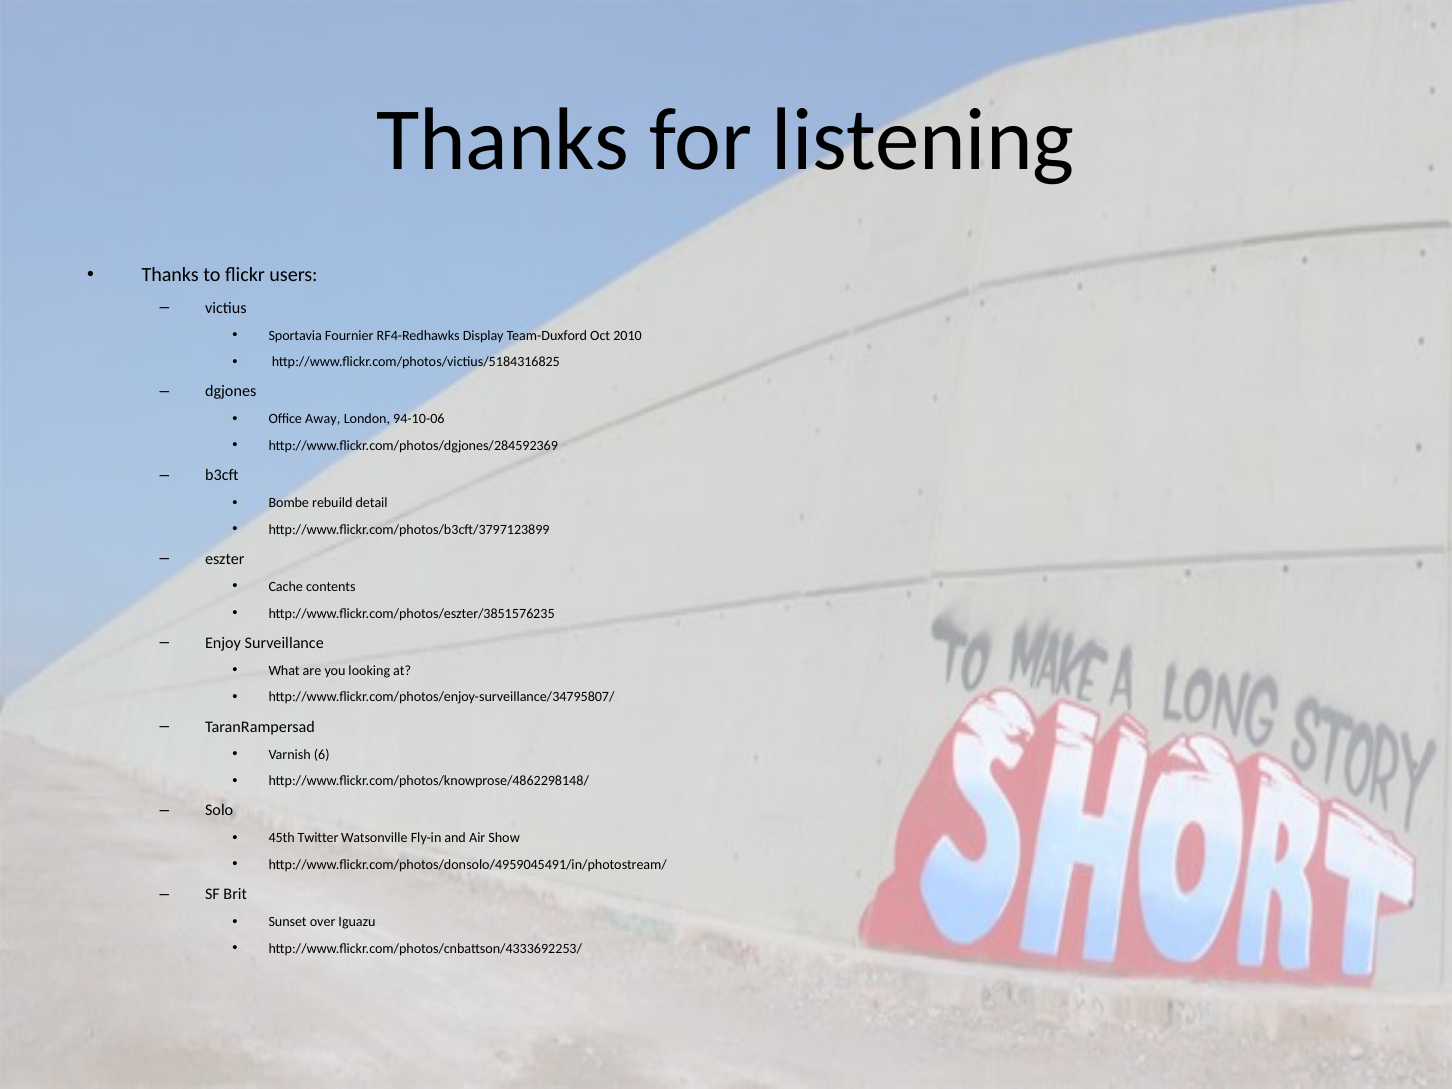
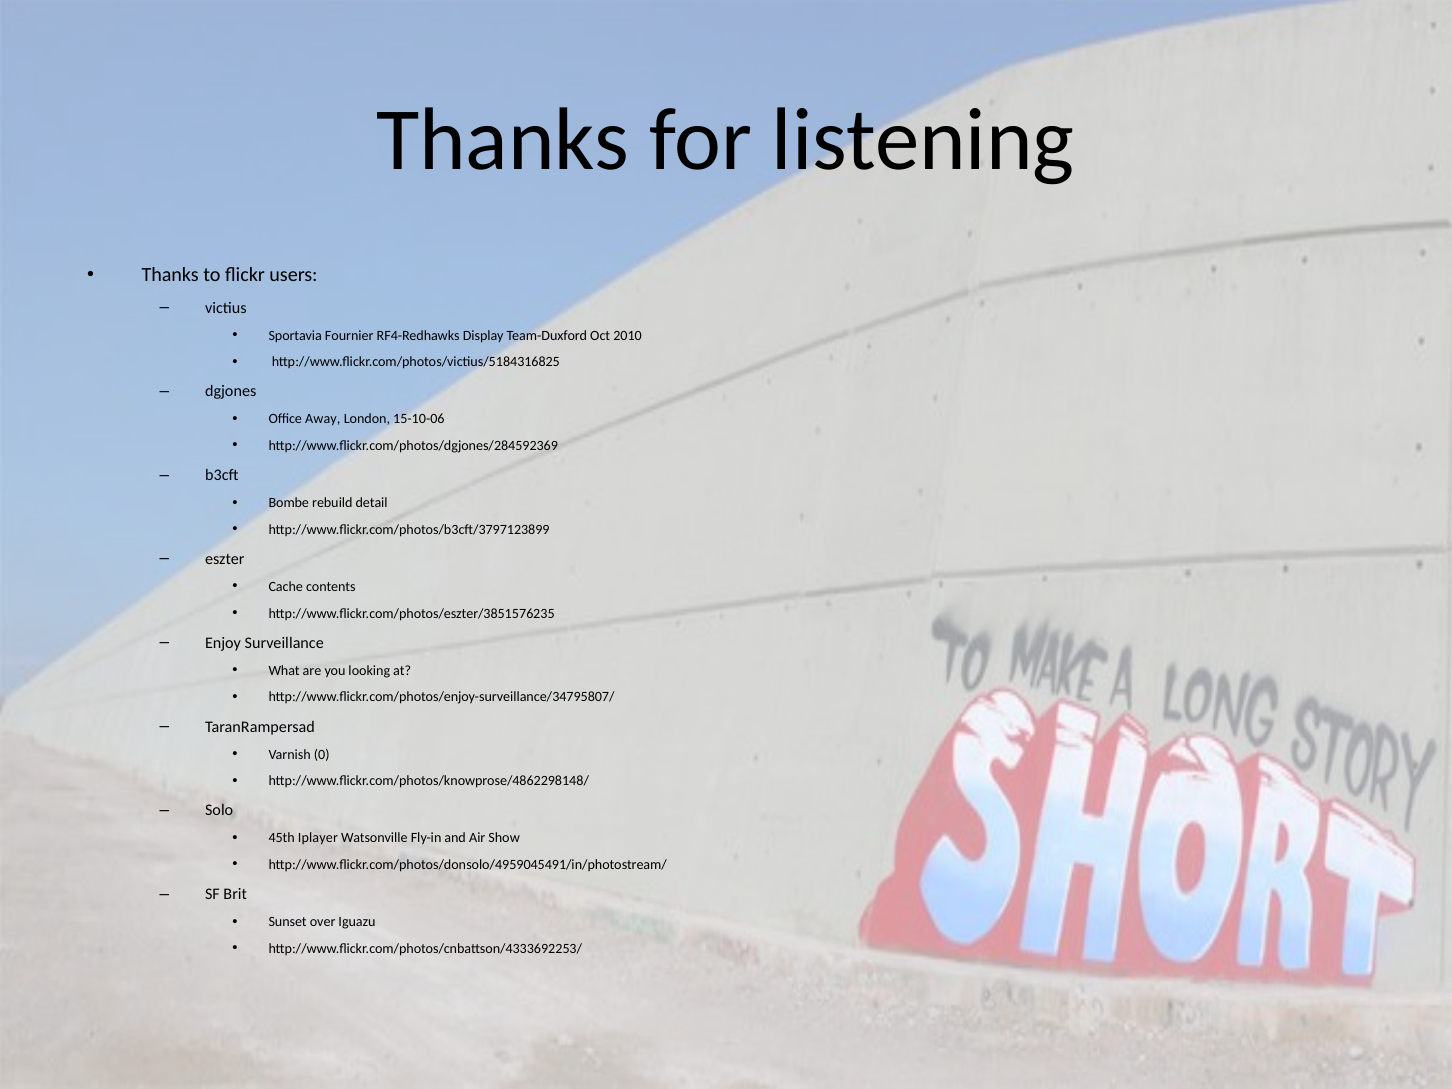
94-10-06: 94-10-06 -> 15-10-06
6: 6 -> 0
Twitter: Twitter -> Iplayer
